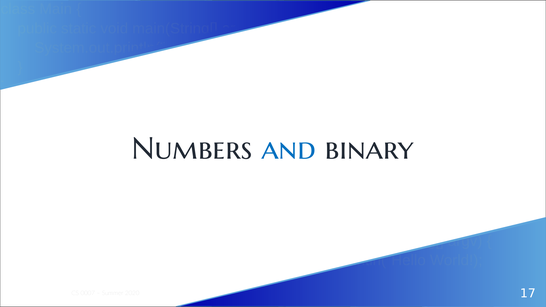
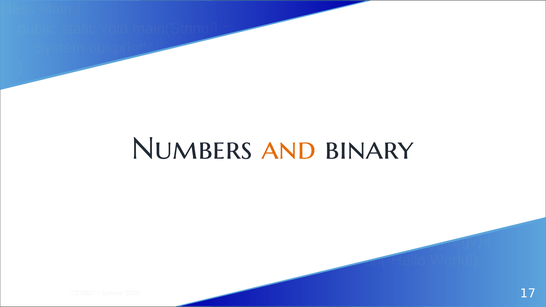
and colour: blue -> orange
